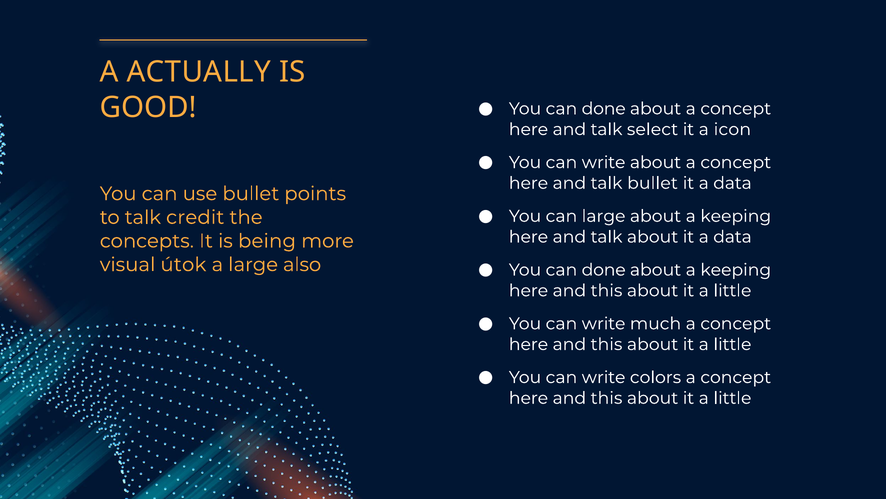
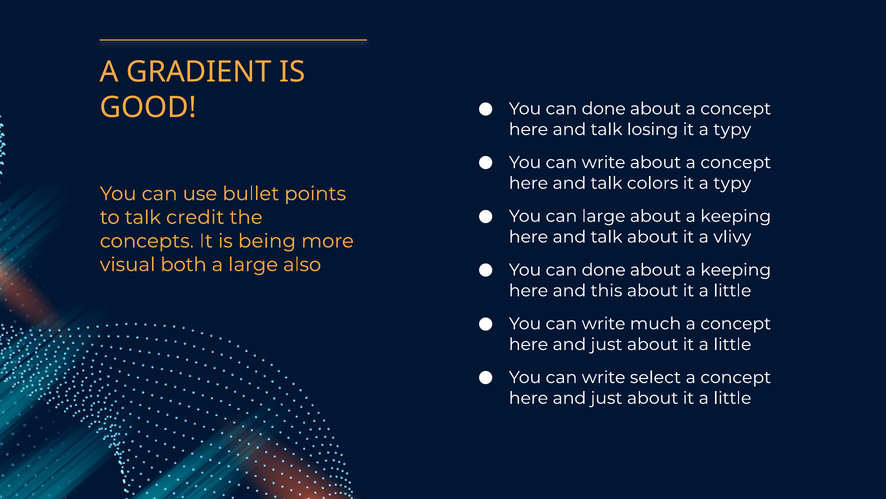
ACTUALLY: ACTUALLY -> GRADIENT
select: select -> losing
icon at (732, 129): icon -> typy
talk bullet: bullet -> colors
data at (733, 183): data -> typy
about it a data: data -> vlivy
útok: útok -> both
this at (606, 344): this -> just
colors: colors -> select
this at (606, 398): this -> just
